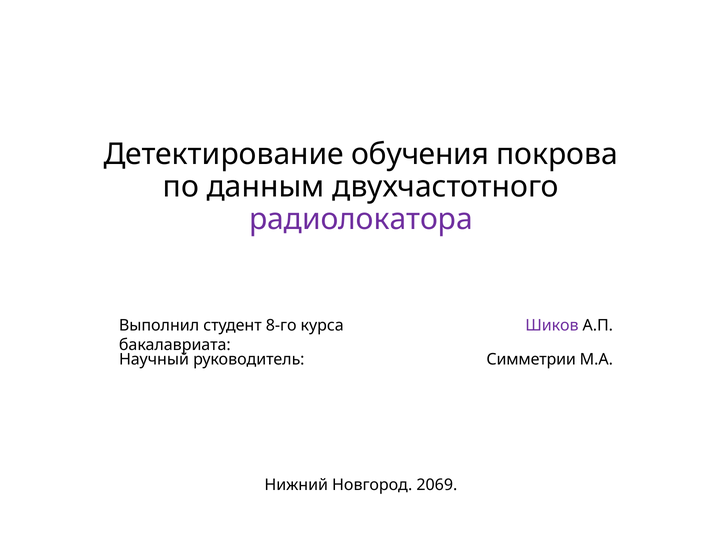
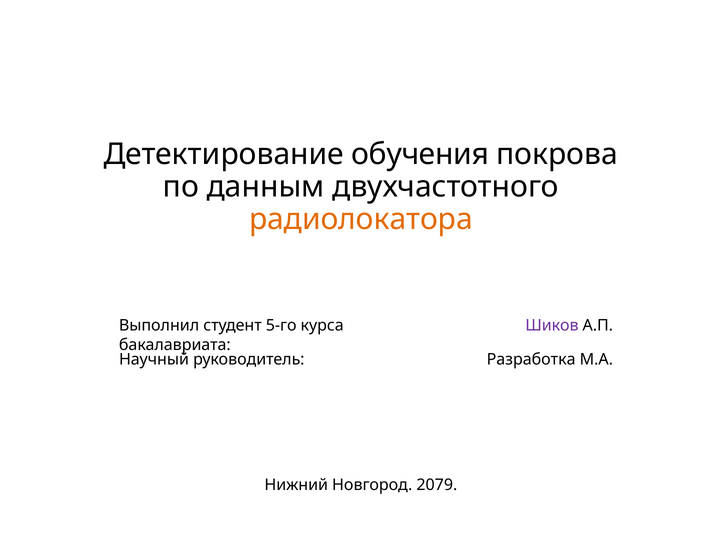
радиолокатора colour: purple -> orange
8-го: 8-го -> 5-го
Симметрии: Симметрии -> Разработка
2069: 2069 -> 2079
